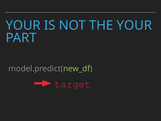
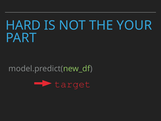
YOUR at (23, 25): YOUR -> HARD
